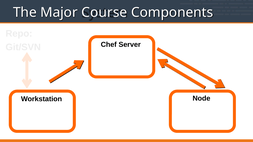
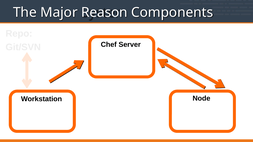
Course: Course -> Reason
